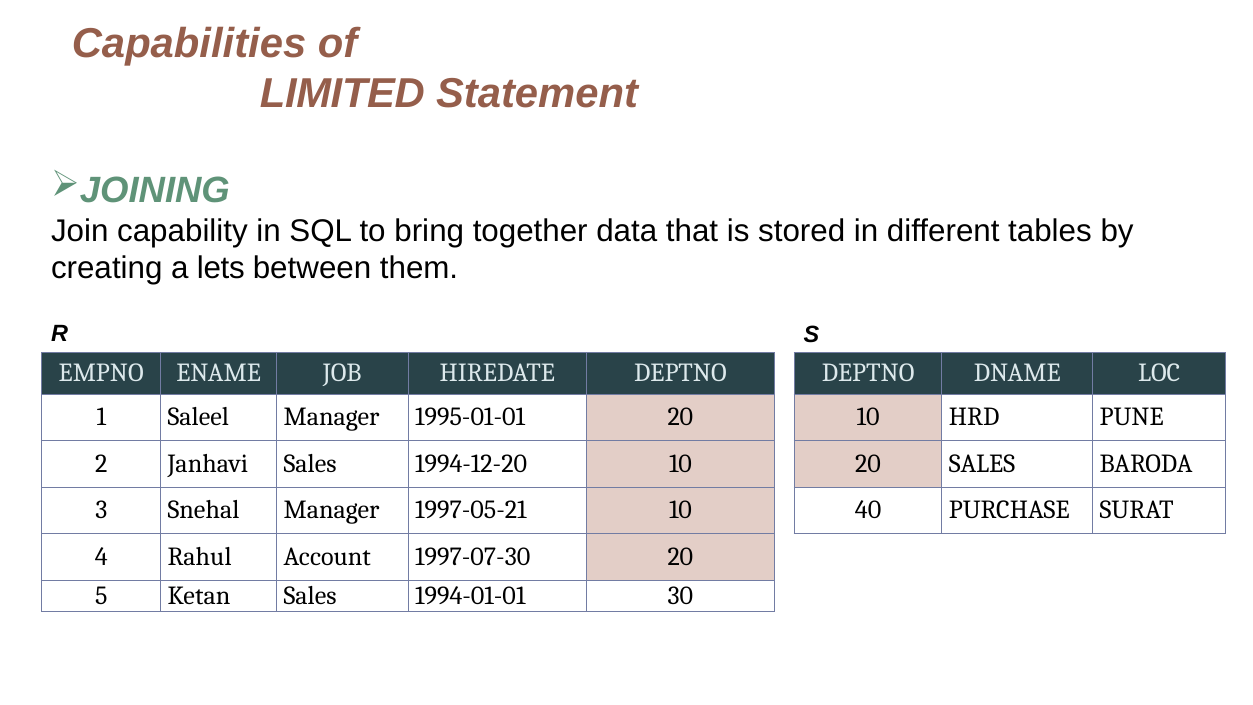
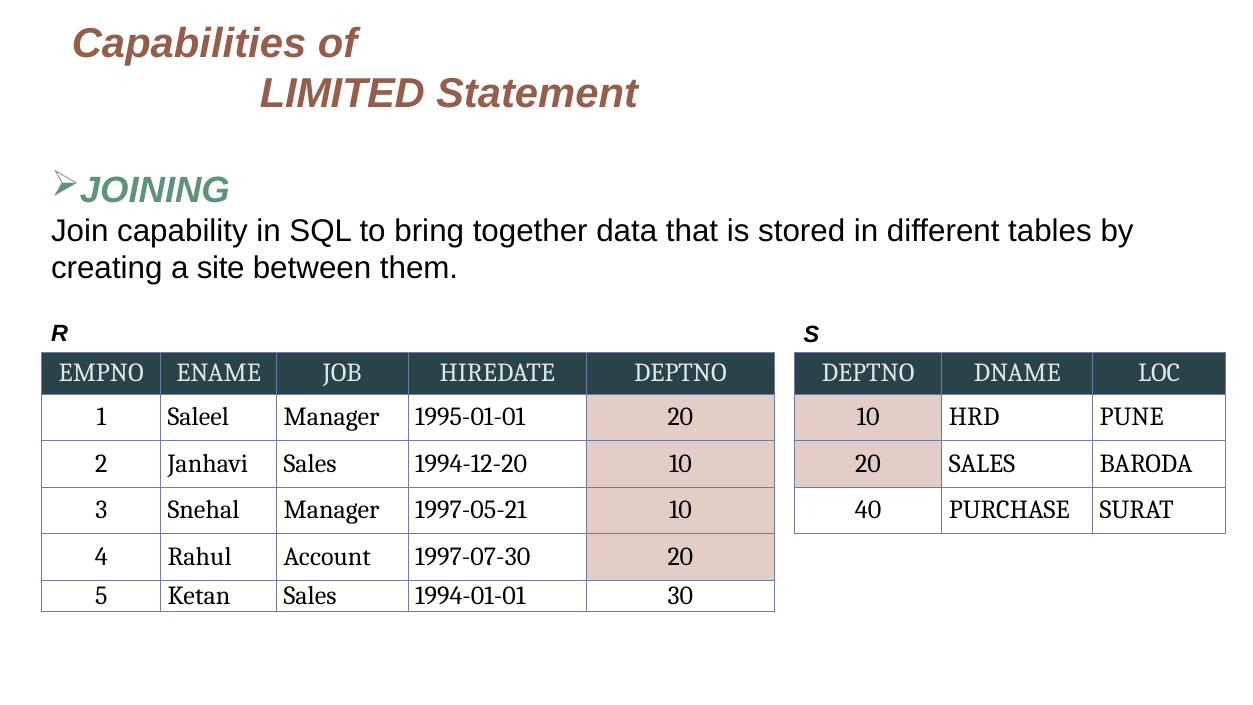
lets: lets -> site
